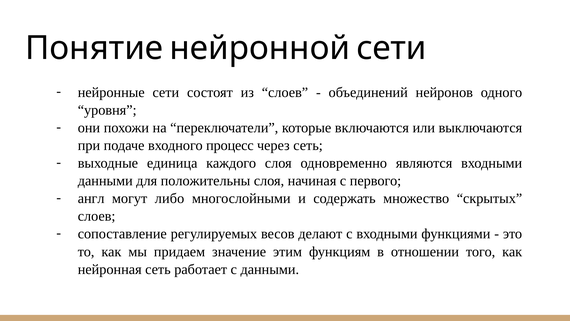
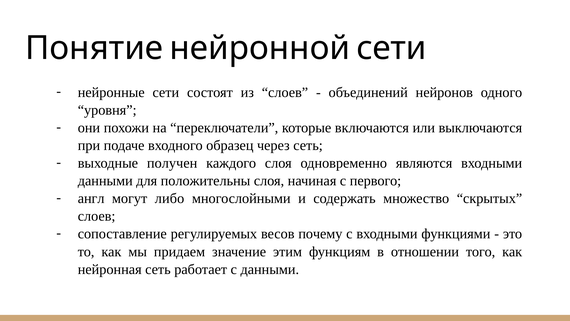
процесс: процесс -> образец
единица: единица -> получен
делают: делают -> почему
